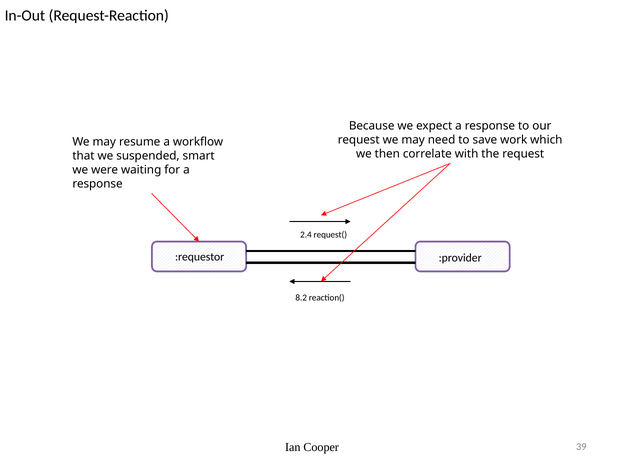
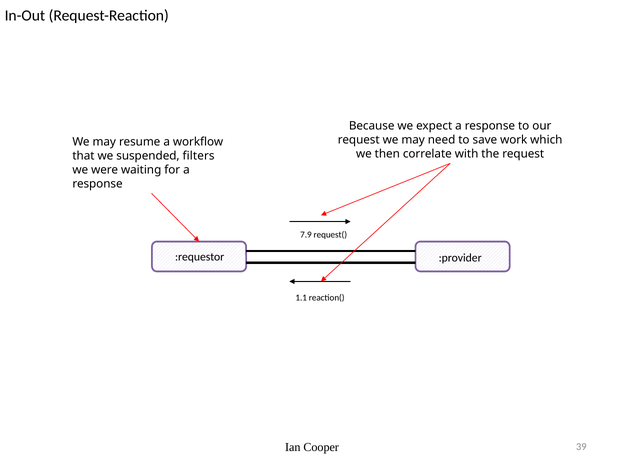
smart: smart -> filters
2.4: 2.4 -> 7.9
8.2: 8.2 -> 1.1
